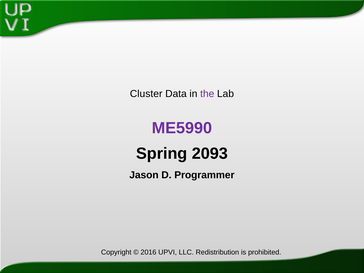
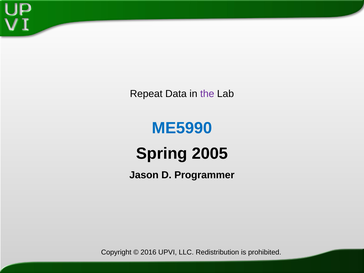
Cluster: Cluster -> Repeat
ME5990 colour: purple -> blue
2093: 2093 -> 2005
